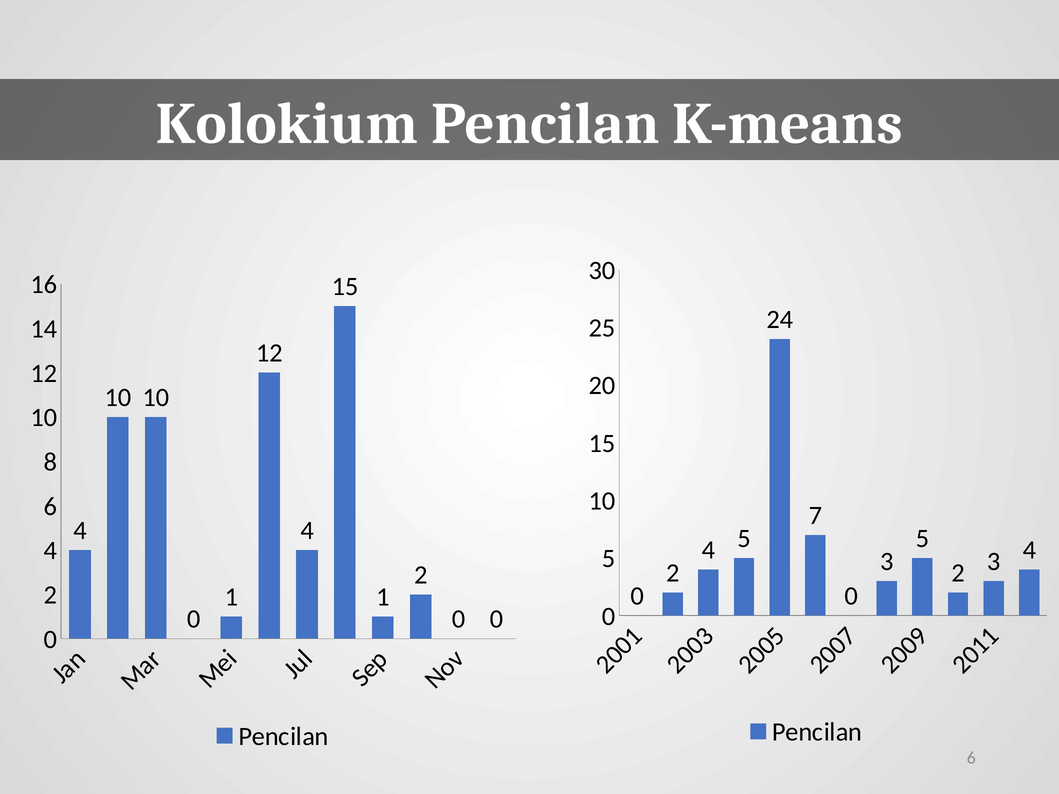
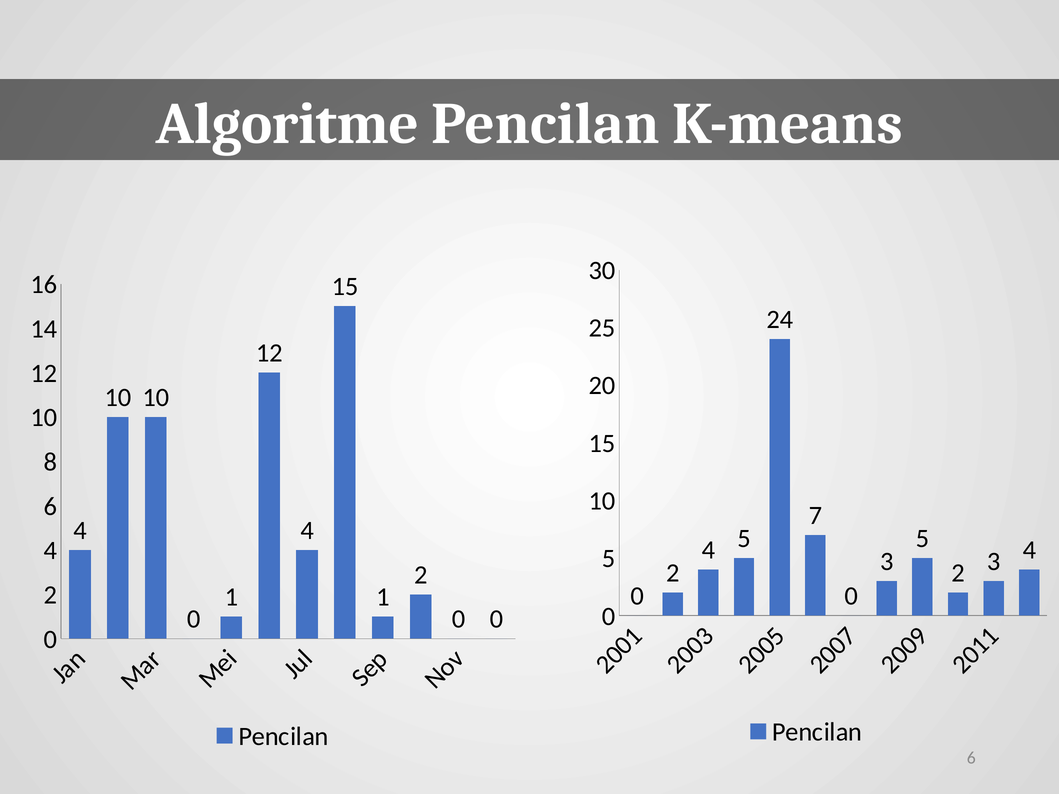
Kolokium: Kolokium -> Algoritme
